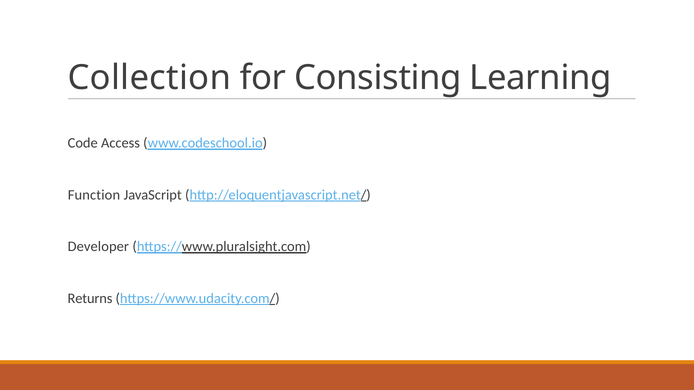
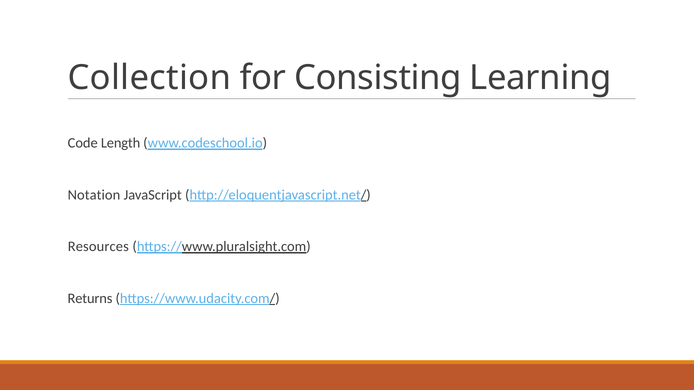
Access: Access -> Length
Function: Function -> Notation
Developer: Developer -> Resources
